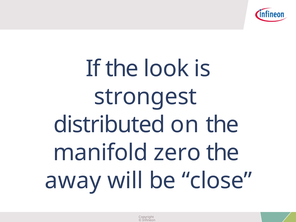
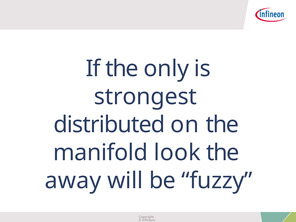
look: look -> only
zero: zero -> look
close: close -> fuzzy
